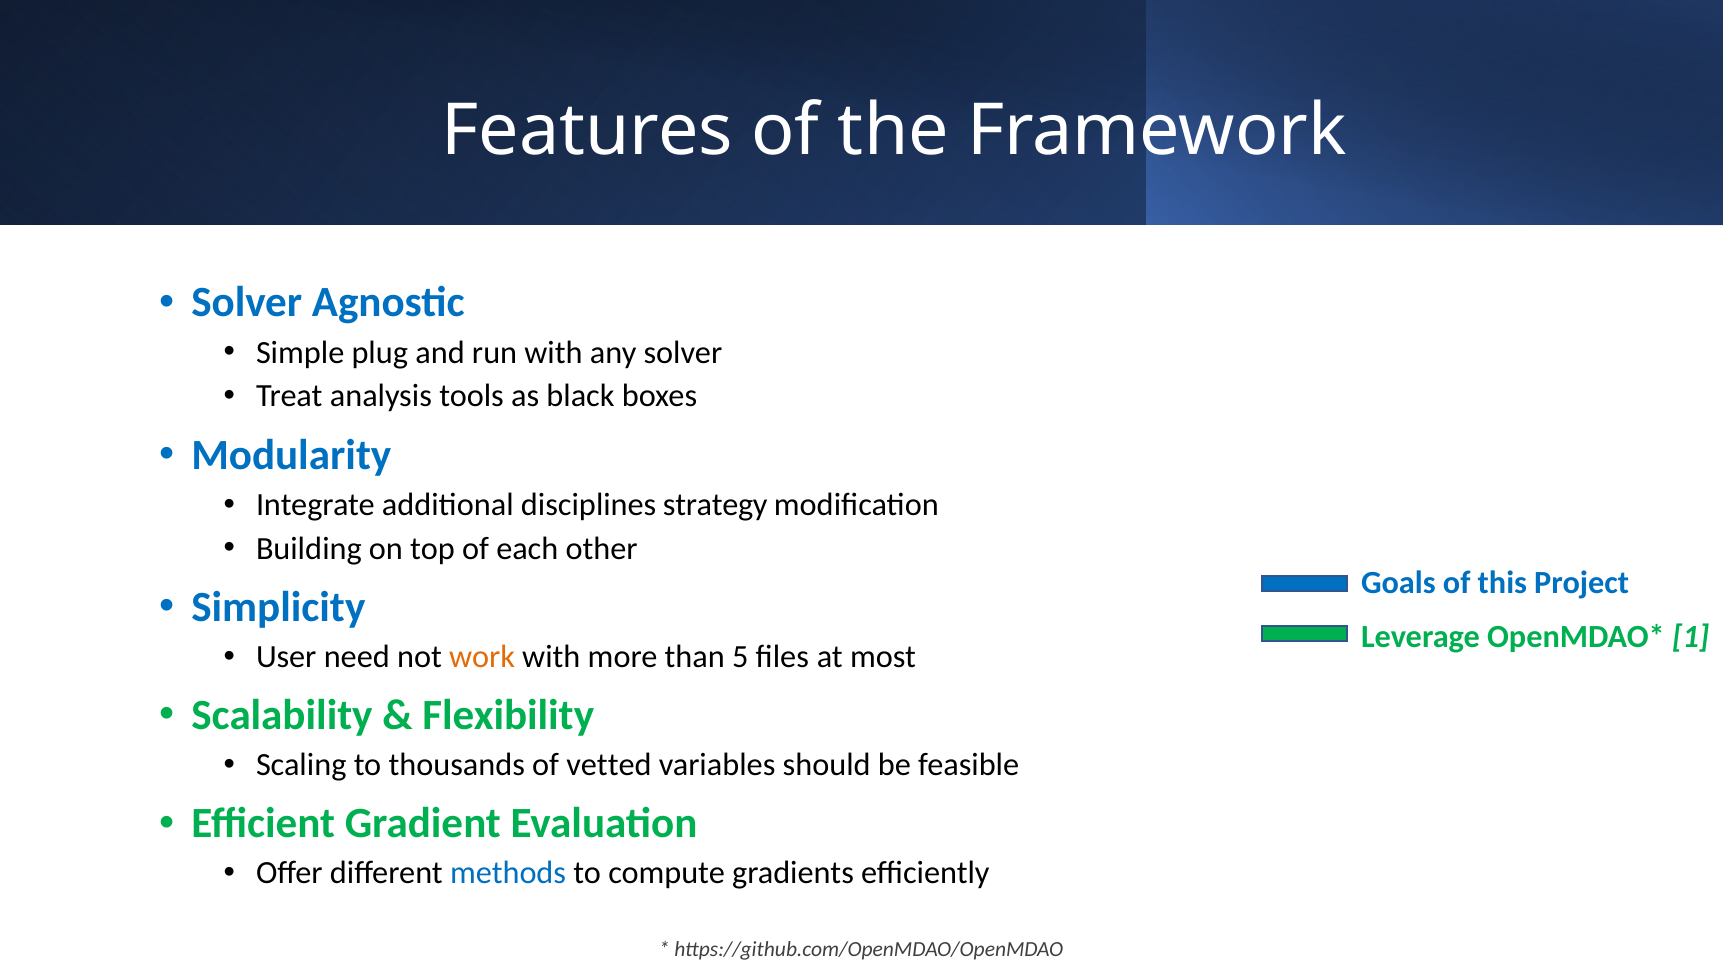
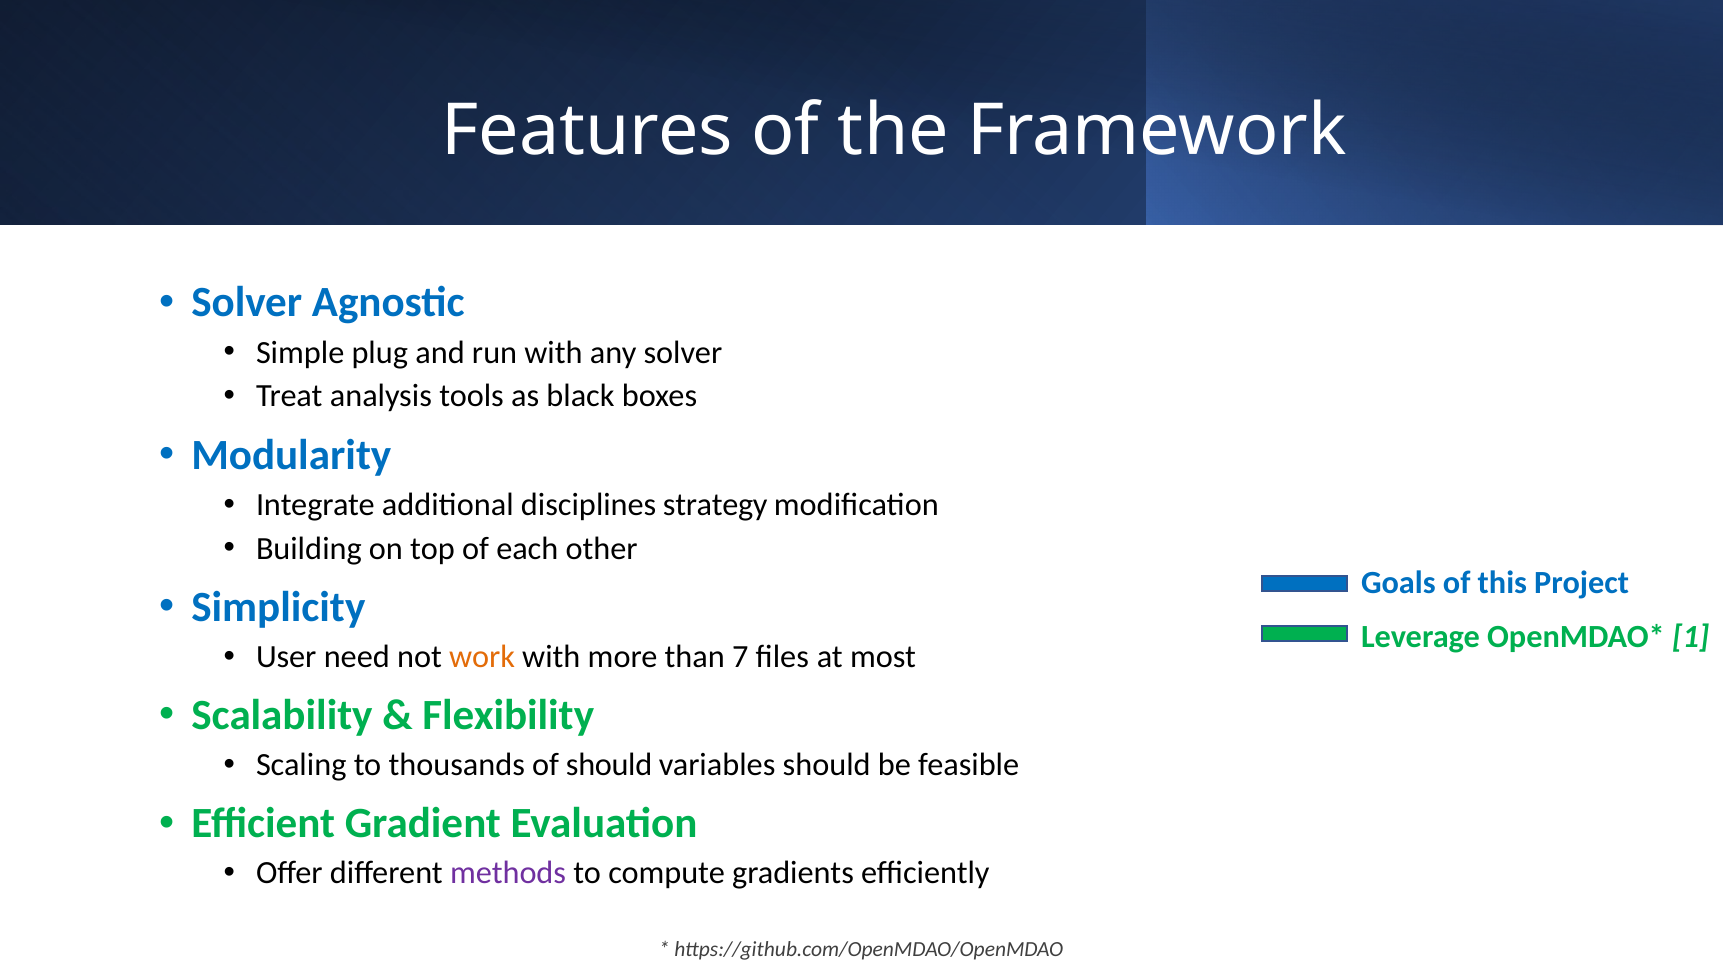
5: 5 -> 7
of vetted: vetted -> should
methods colour: blue -> purple
